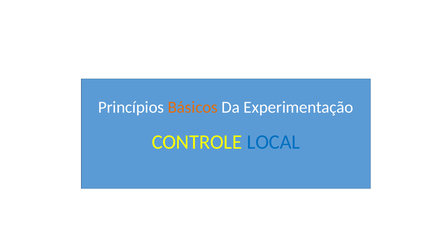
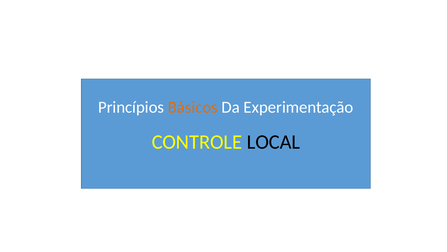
LOCAL colour: blue -> black
